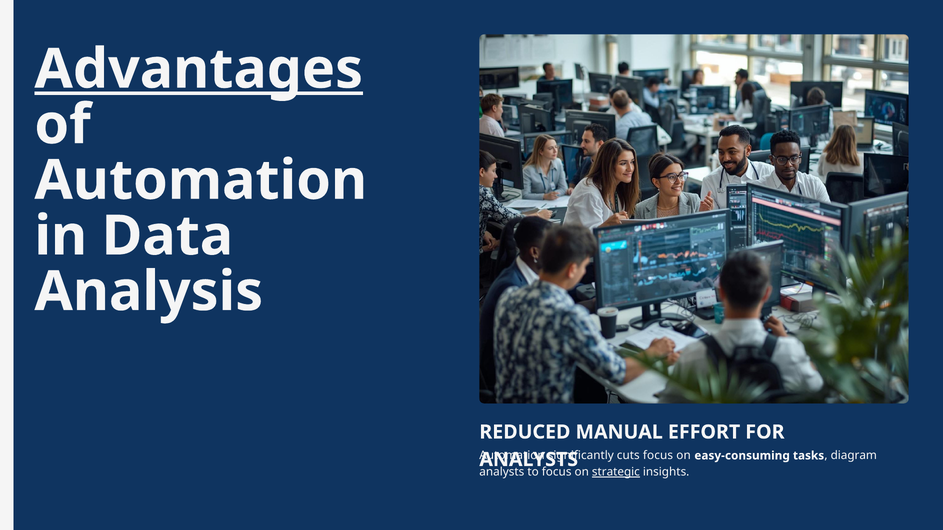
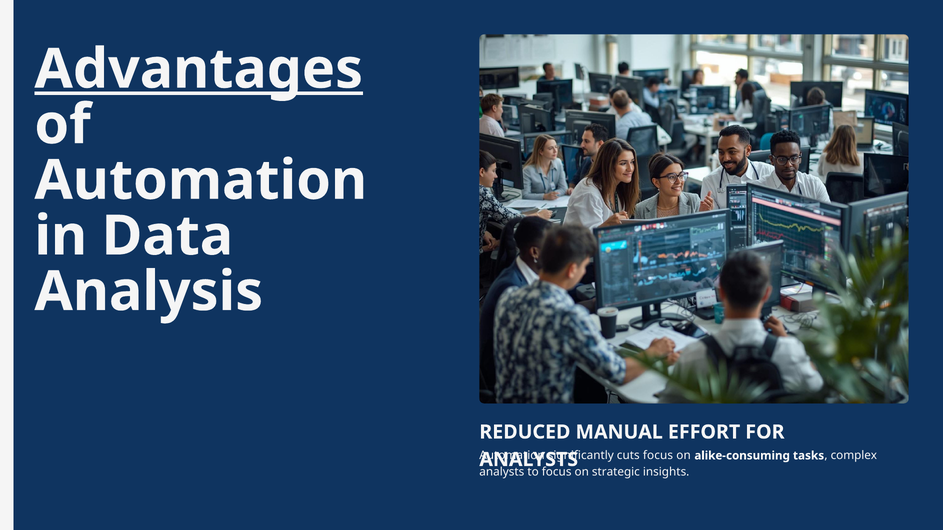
easy-consuming: easy-consuming -> alike-consuming
diagram: diagram -> complex
strategic underline: present -> none
